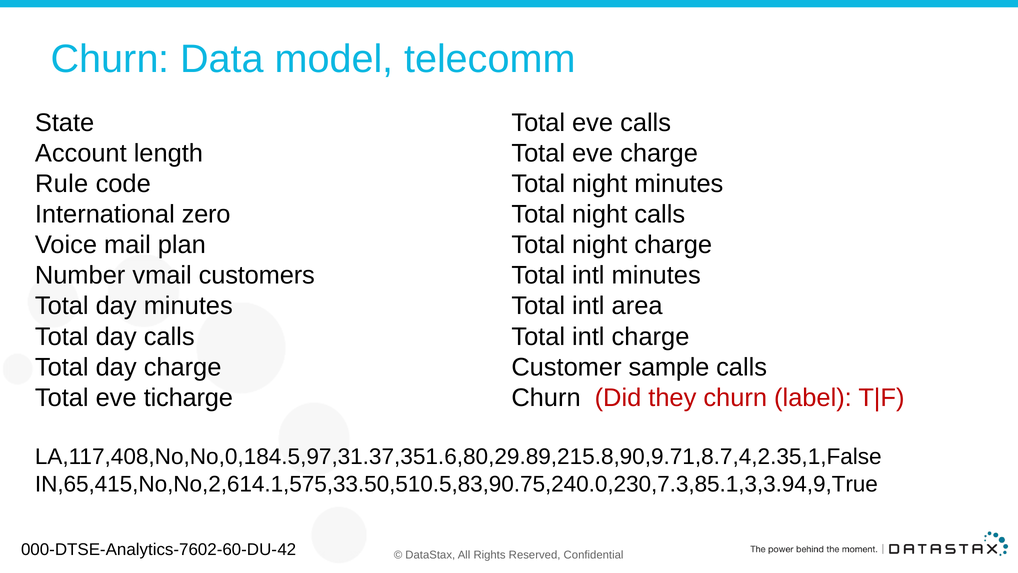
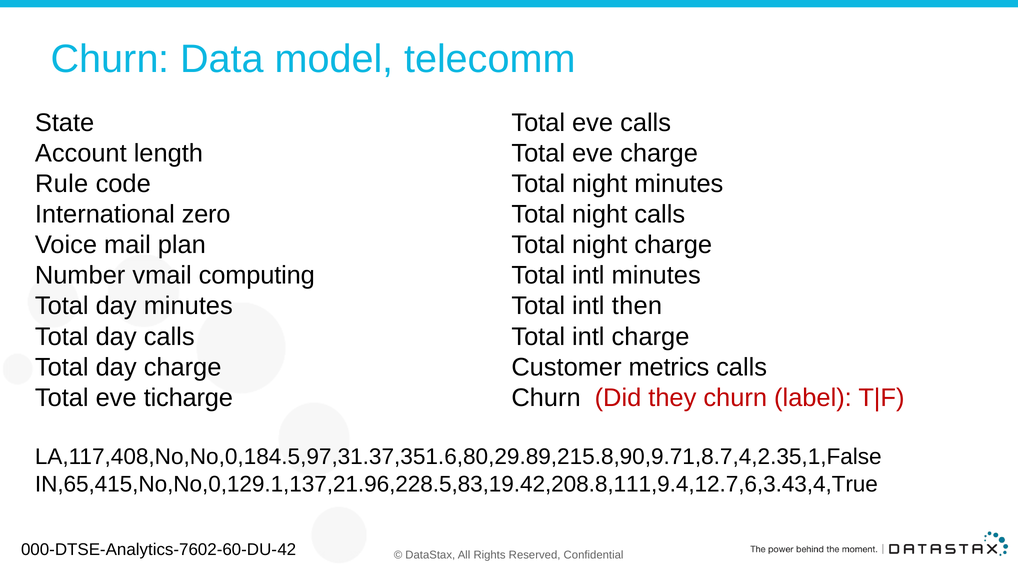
customers: customers -> computing
area: area -> then
sample: sample -> metrics
IN,65,415,No,No,2,614.1,575,33.50,510.5,83,90.75,240.0,230,7.3,85.1,3,3.94,9,True: IN,65,415,No,No,2,614.1,575,33.50,510.5,83,90.75,240.0,230,7.3,85.1,3,3.94,9,True -> IN,65,415,No,No,0,129.1,137,21.96,228.5,83,19.42,208.8,111,9.4,12.7,6,3.43,4,True
